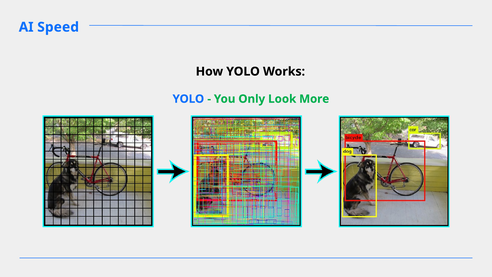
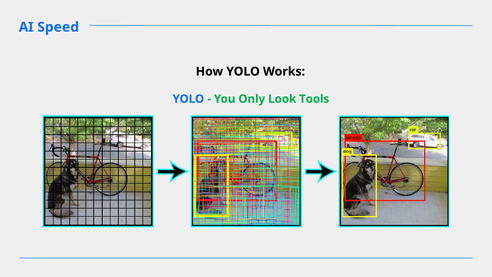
More: More -> Tools
